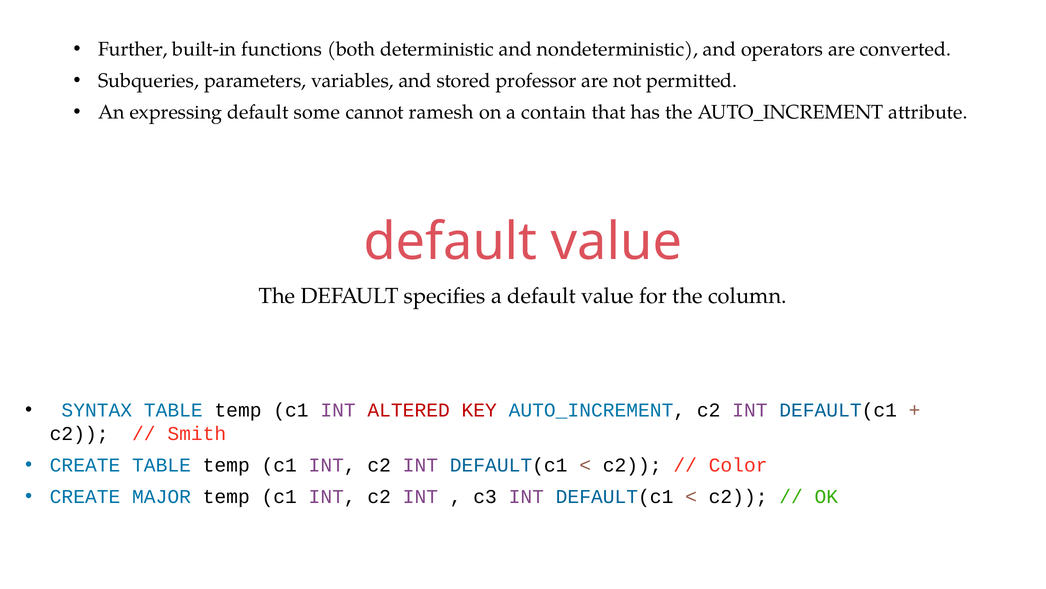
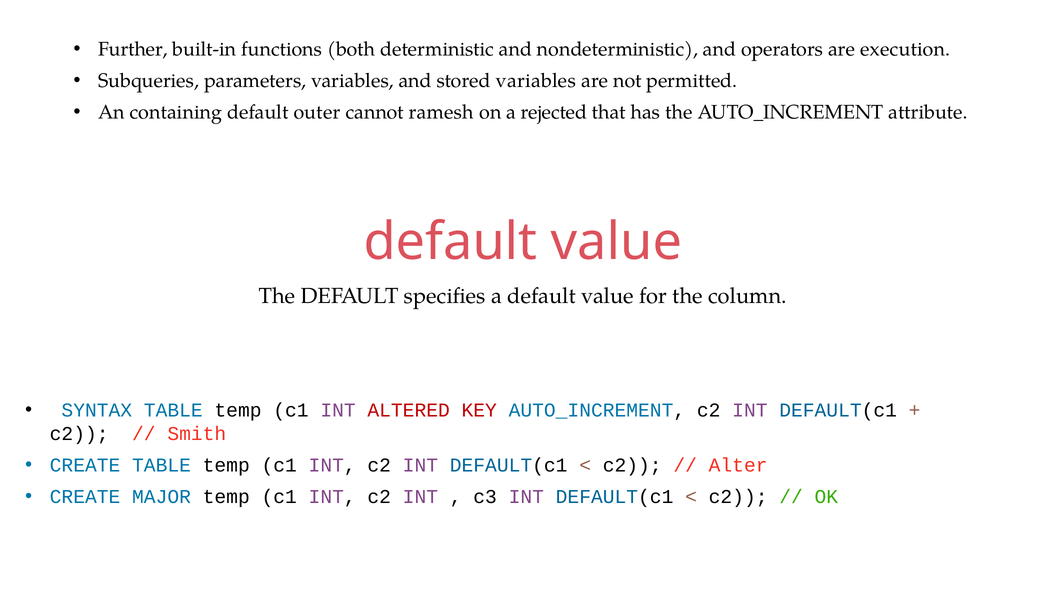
converted: converted -> execution
stored professor: professor -> variables
expressing: expressing -> containing
some: some -> outer
contain: contain -> rejected
Color: Color -> Alter
